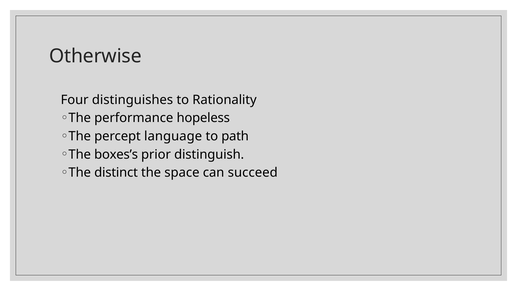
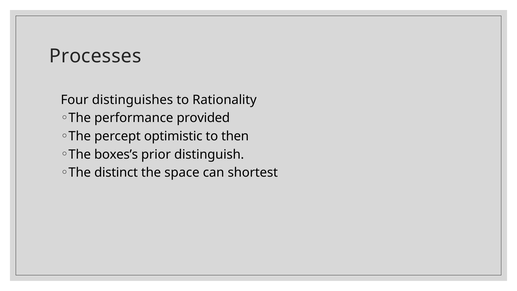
Otherwise: Otherwise -> Processes
hopeless: hopeless -> provided
language: language -> optimistic
path: path -> then
succeed: succeed -> shortest
